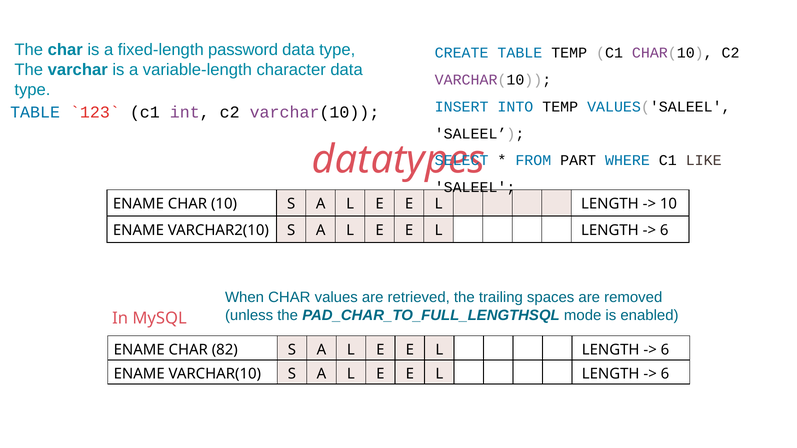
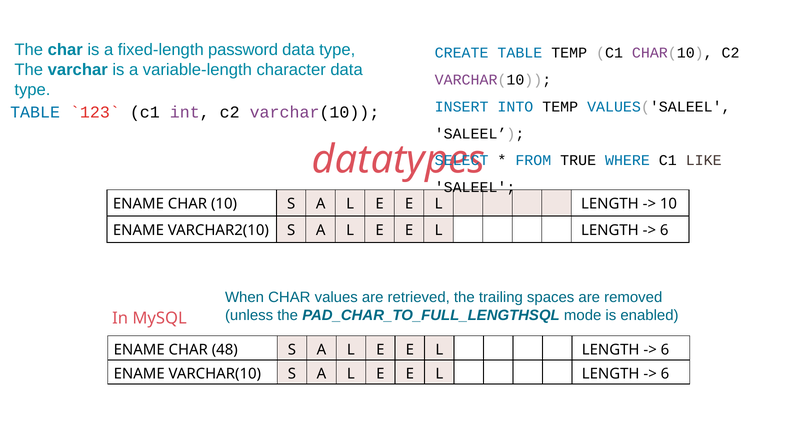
PART: PART -> TRUE
82: 82 -> 48
